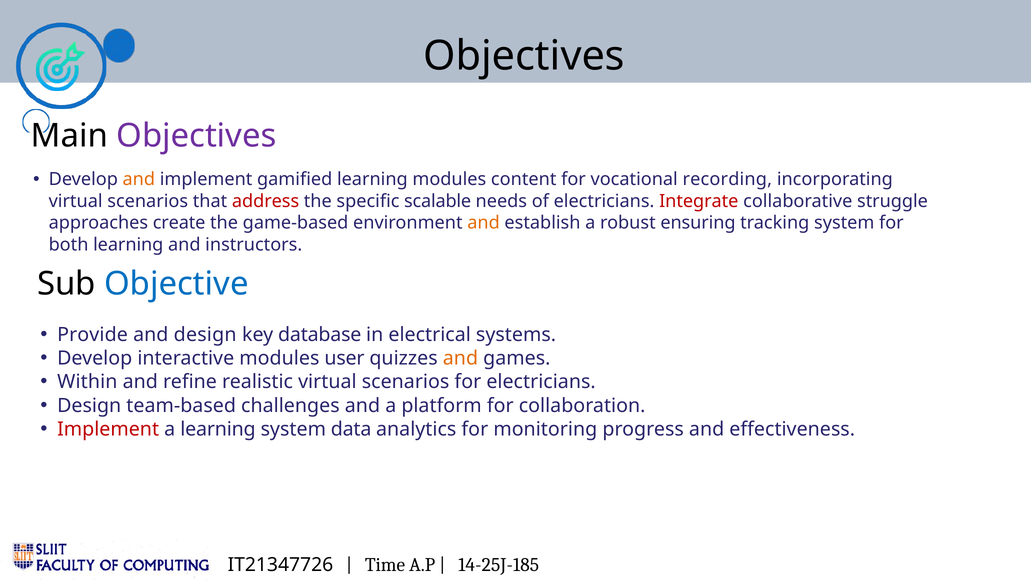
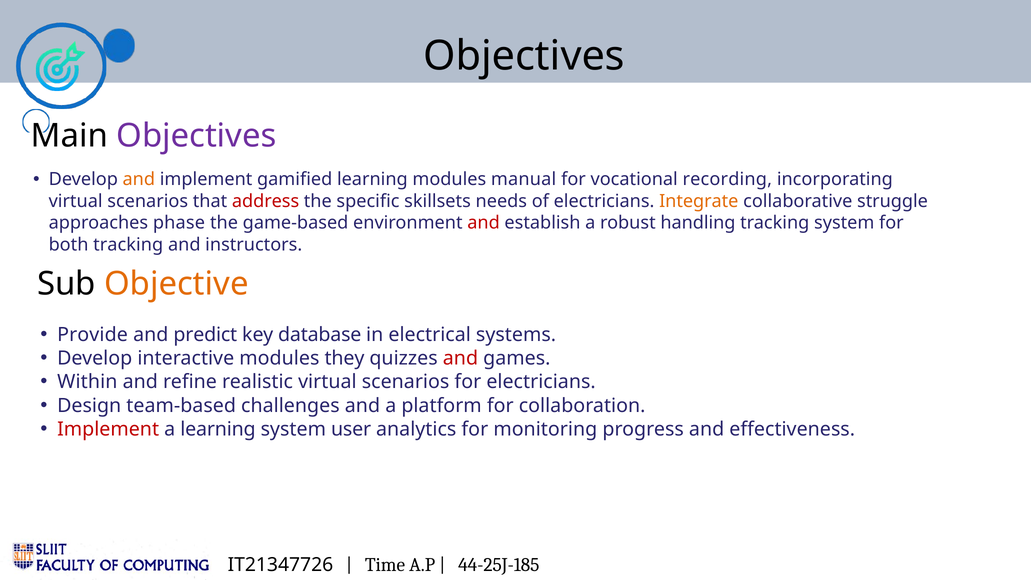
content: content -> manual
scalable: scalable -> skillsets
Integrate colour: red -> orange
create: create -> phase
and at (484, 223) colour: orange -> red
ensuring: ensuring -> handling
both learning: learning -> tracking
Objective colour: blue -> orange
and design: design -> predict
user: user -> they
and at (460, 358) colour: orange -> red
data: data -> user
14-25J-185: 14-25J-185 -> 44-25J-185
